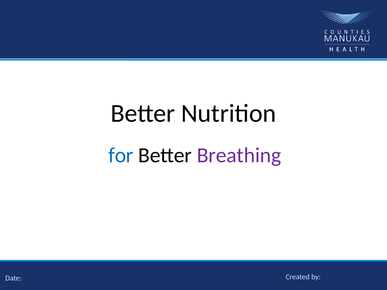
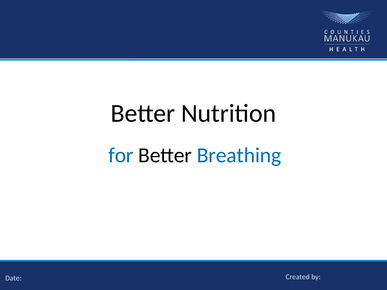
Breathing colour: purple -> blue
